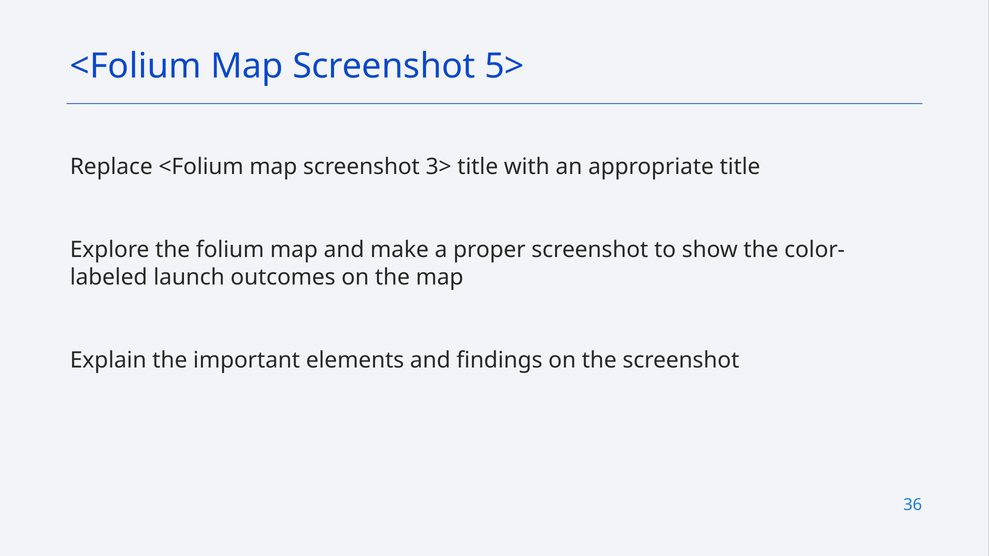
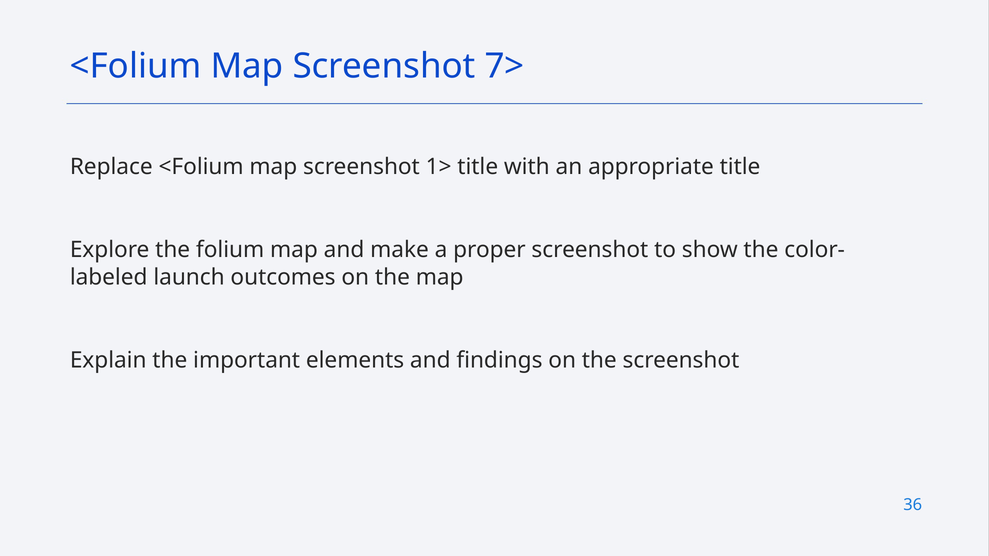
5>: 5> -> 7>
3>: 3> -> 1>
